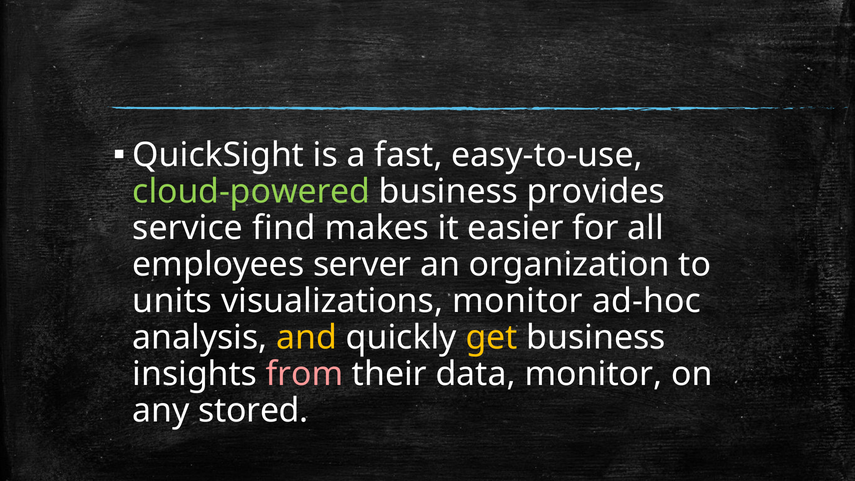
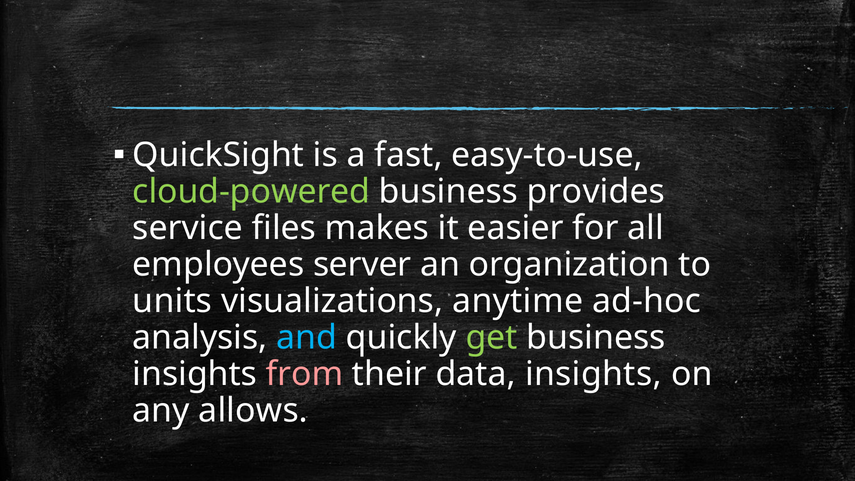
find: find -> files
visualizations monitor: monitor -> anytime
and colour: yellow -> light blue
get colour: yellow -> light green
data monitor: monitor -> insights
stored: stored -> allows
